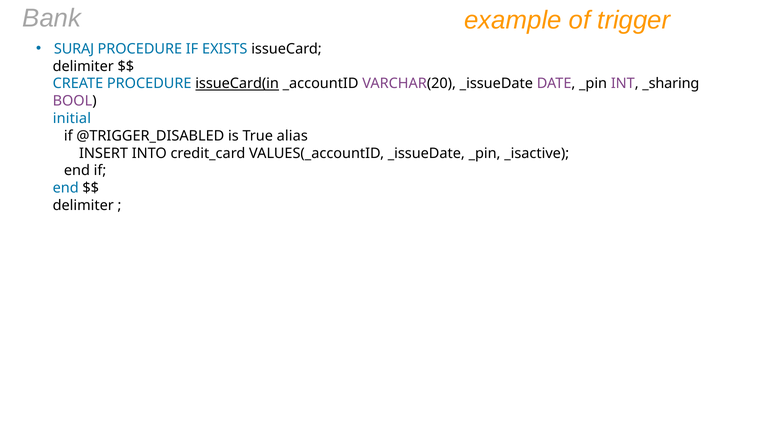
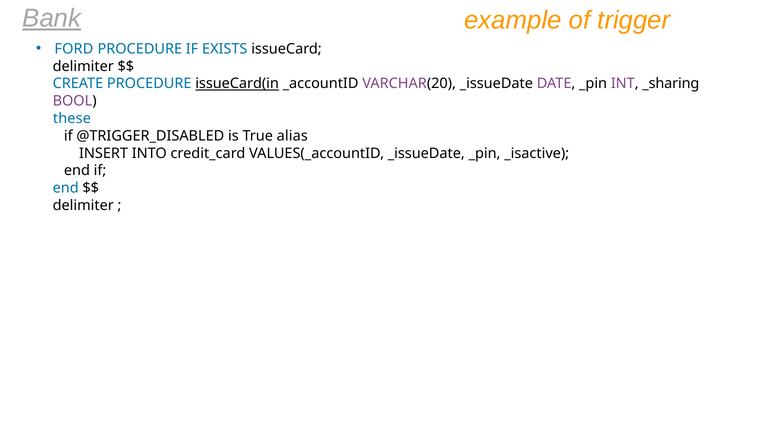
Bank underline: none -> present
SURAJ: SURAJ -> FORD
initial: initial -> these
